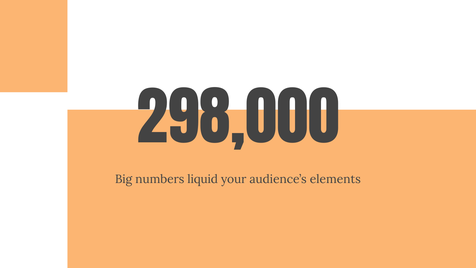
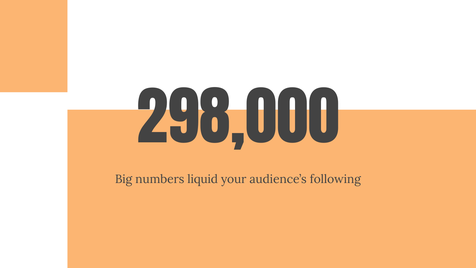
elements: elements -> following
